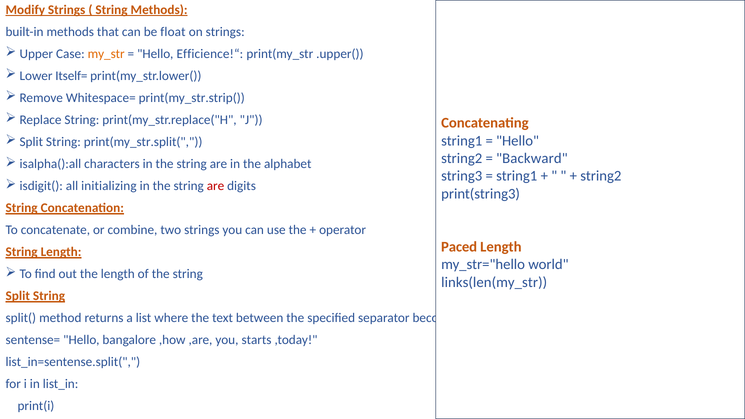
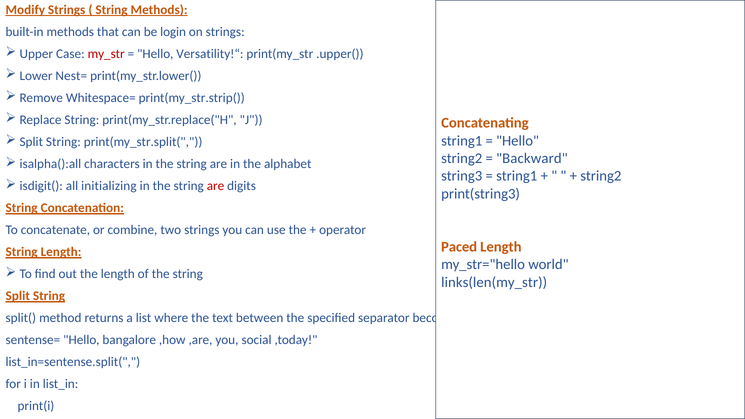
float: float -> login
my_str colour: orange -> red
Efficience!“: Efficience!“ -> Versatility!“
Itself=: Itself= -> Nest=
starts: starts -> social
